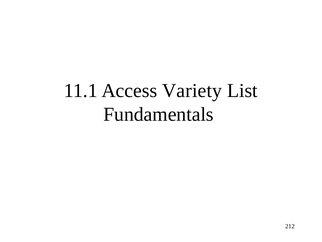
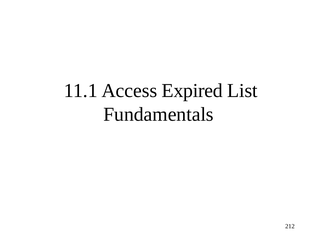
Variety: Variety -> Expired
